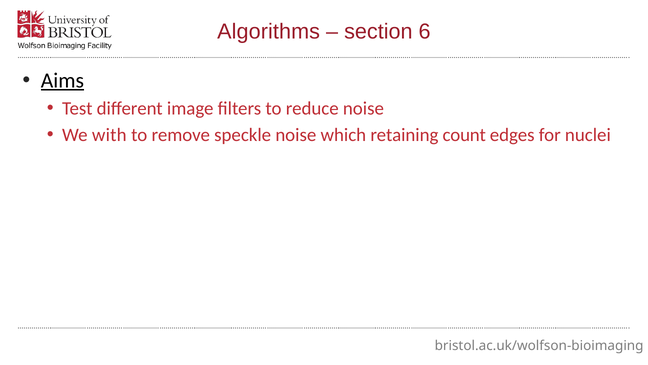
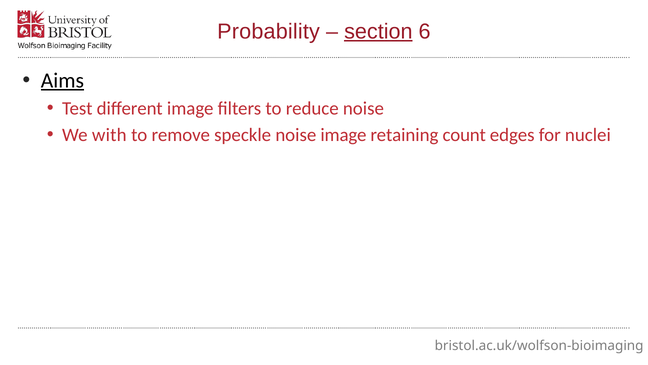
Algorithms: Algorithms -> Probability
section underline: none -> present
noise which: which -> image
